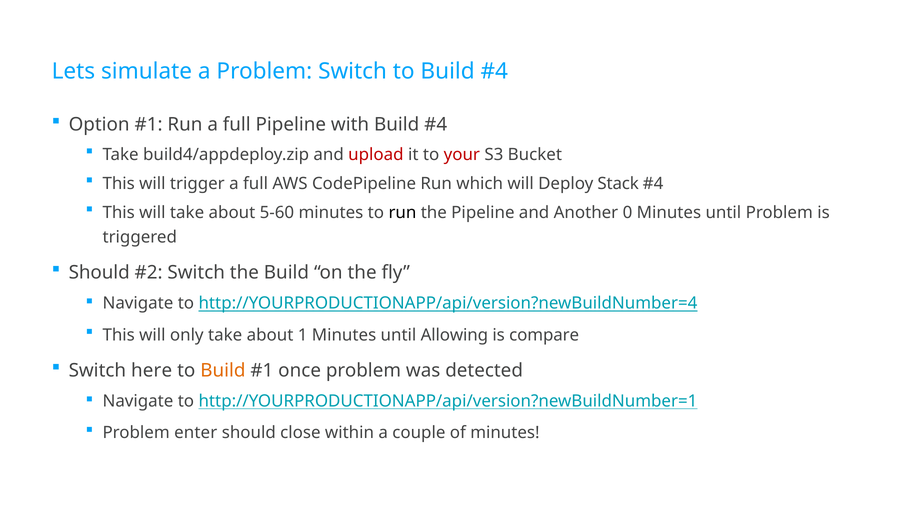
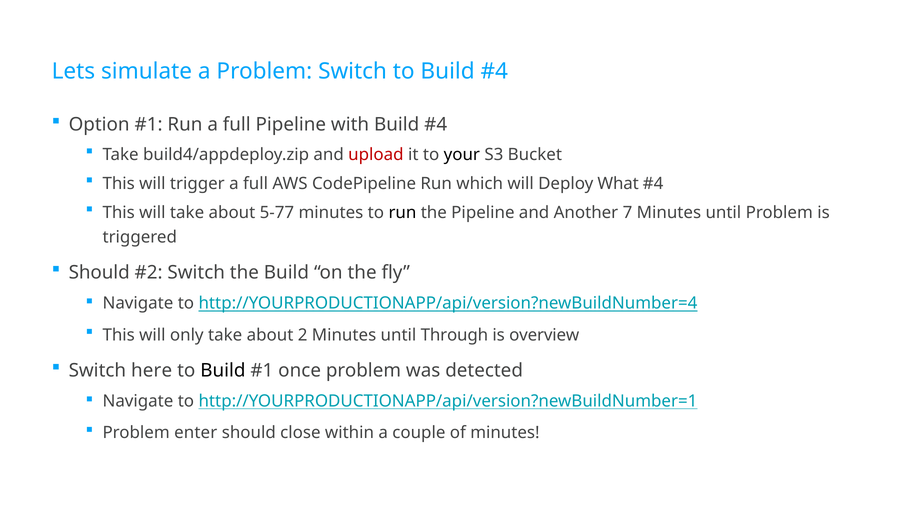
your colour: red -> black
Stack: Stack -> What
5-60: 5-60 -> 5-77
0: 0 -> 7
1: 1 -> 2
Allowing: Allowing -> Through
compare: compare -> overview
Build at (223, 370) colour: orange -> black
